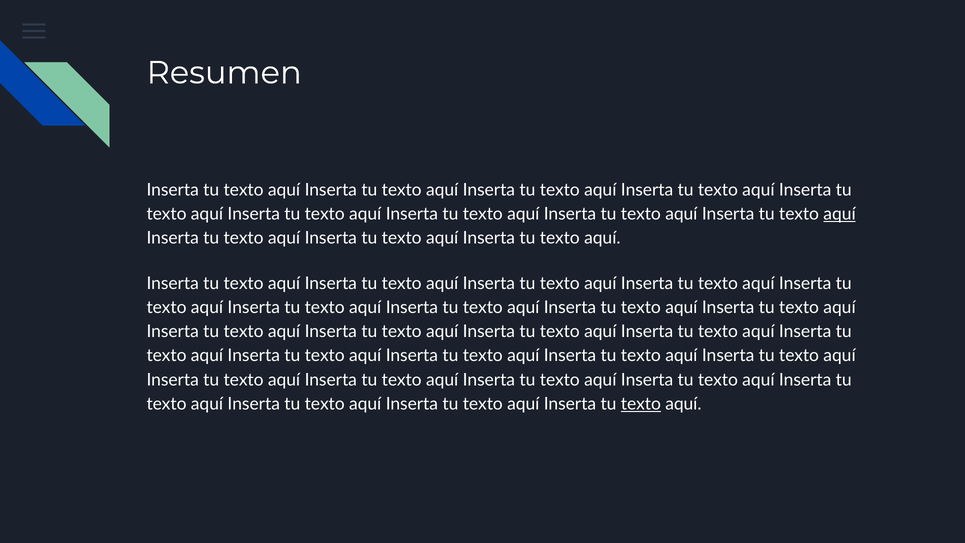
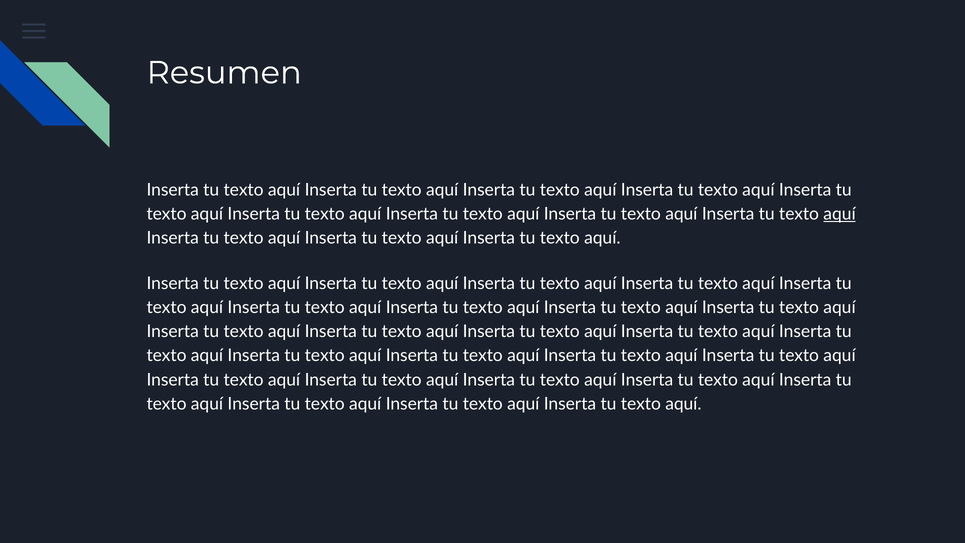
texto at (641, 404) underline: present -> none
